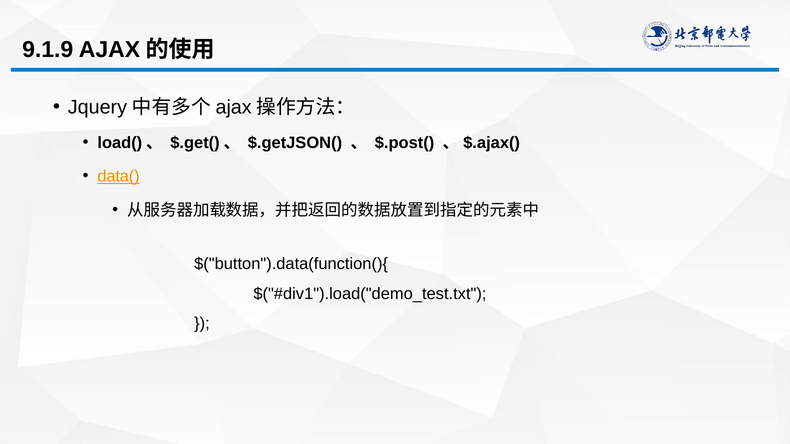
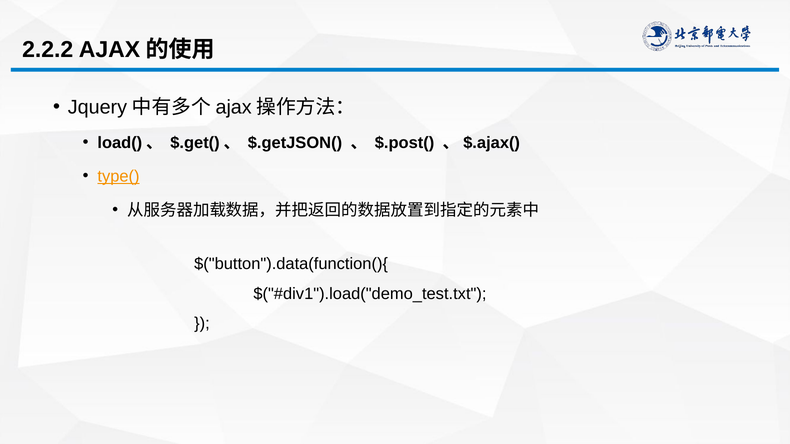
9.1.9: 9.1.9 -> 2.2.2
data(: data( -> type(
